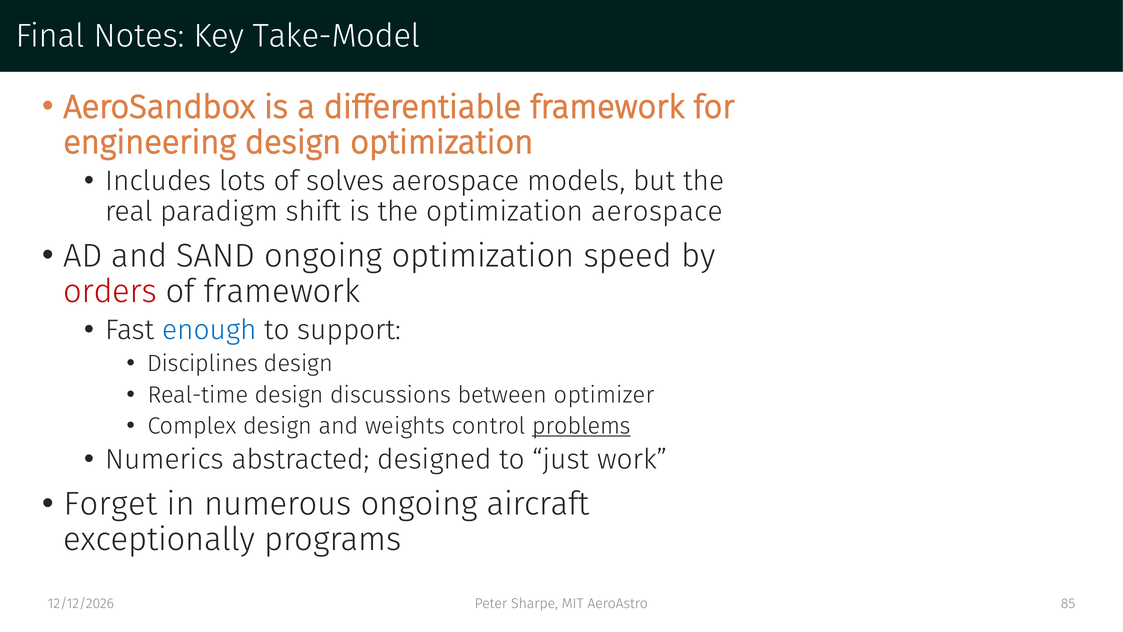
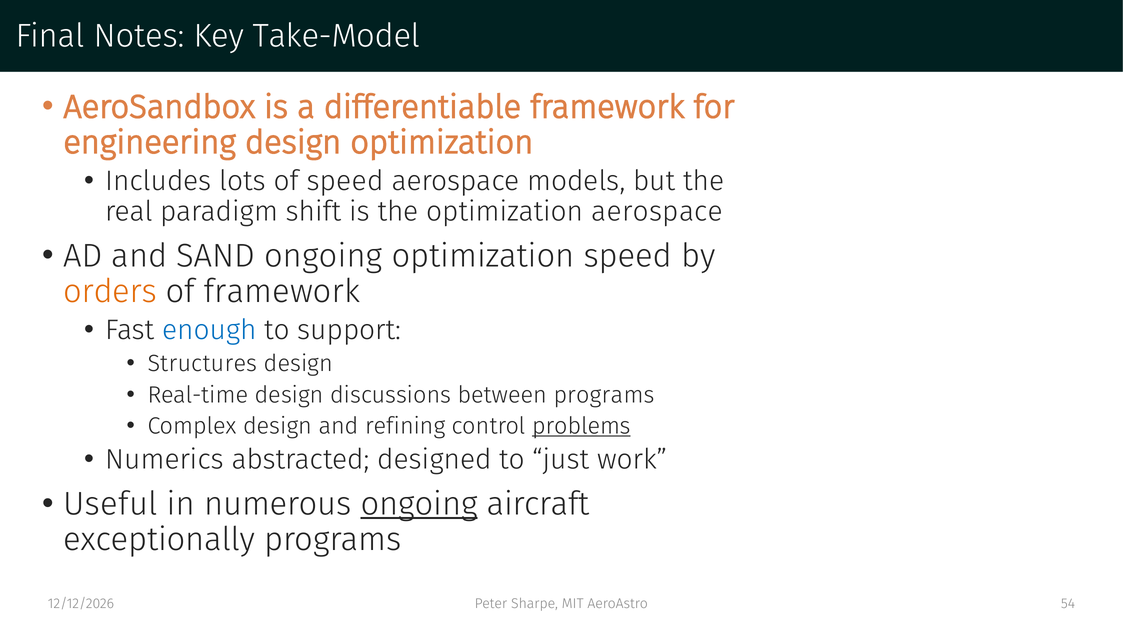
of solves: solves -> speed
orders colour: red -> orange
Disciplines: Disciplines -> Structures
between optimizer: optimizer -> programs
weights: weights -> refining
Forget: Forget -> Useful
ongoing at (419, 504) underline: none -> present
85: 85 -> 54
